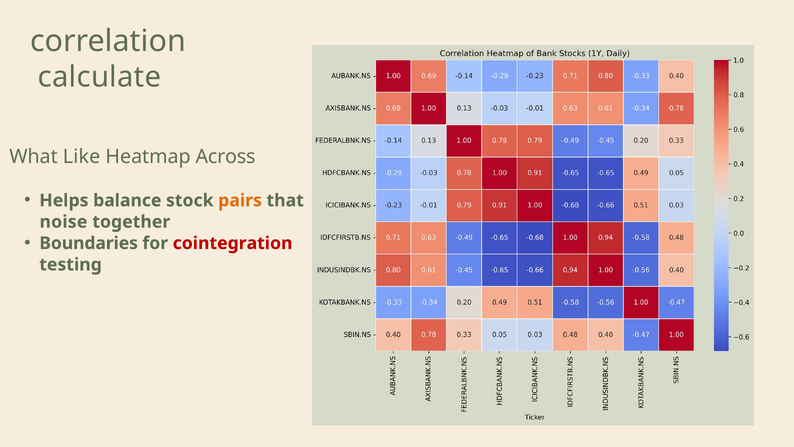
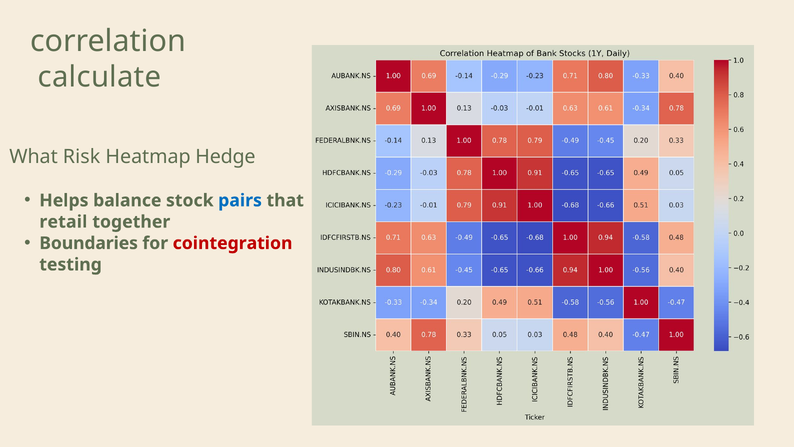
Like: Like -> Risk
Across: Across -> Hedge
pairs colour: orange -> blue
noise: noise -> retail
